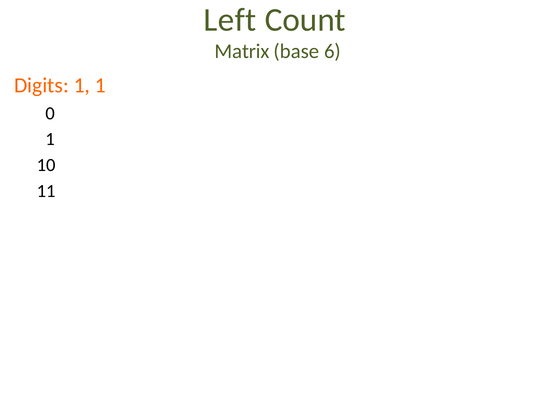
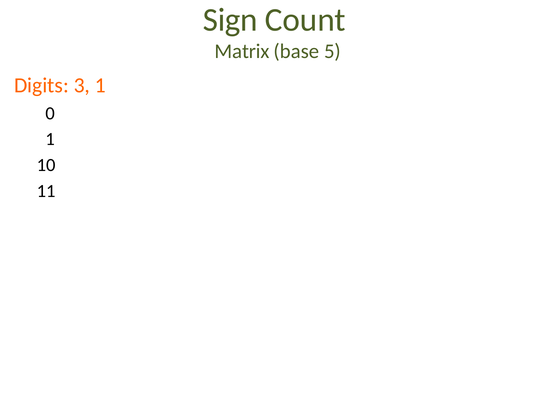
Left: Left -> Sign
6: 6 -> 5
Digits 1: 1 -> 3
